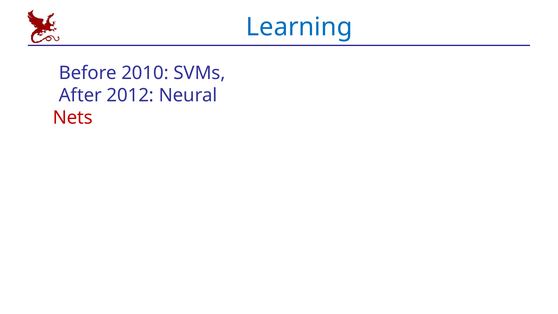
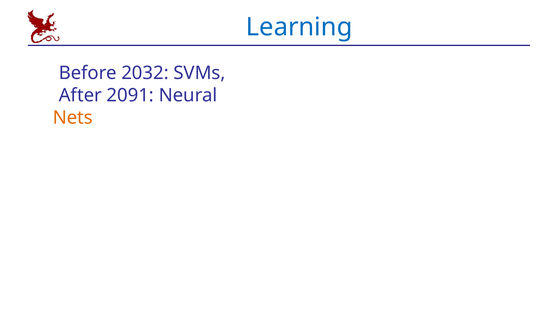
2010: 2010 -> 2032
2012: 2012 -> 2091
Nets colour: red -> orange
